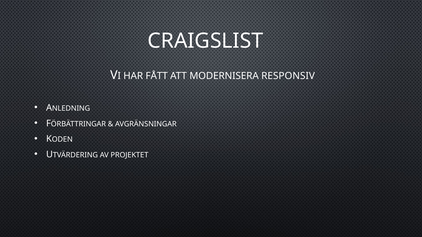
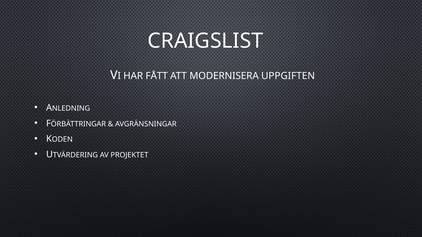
RESPONSIV: RESPONSIV -> UPPGIFTEN
